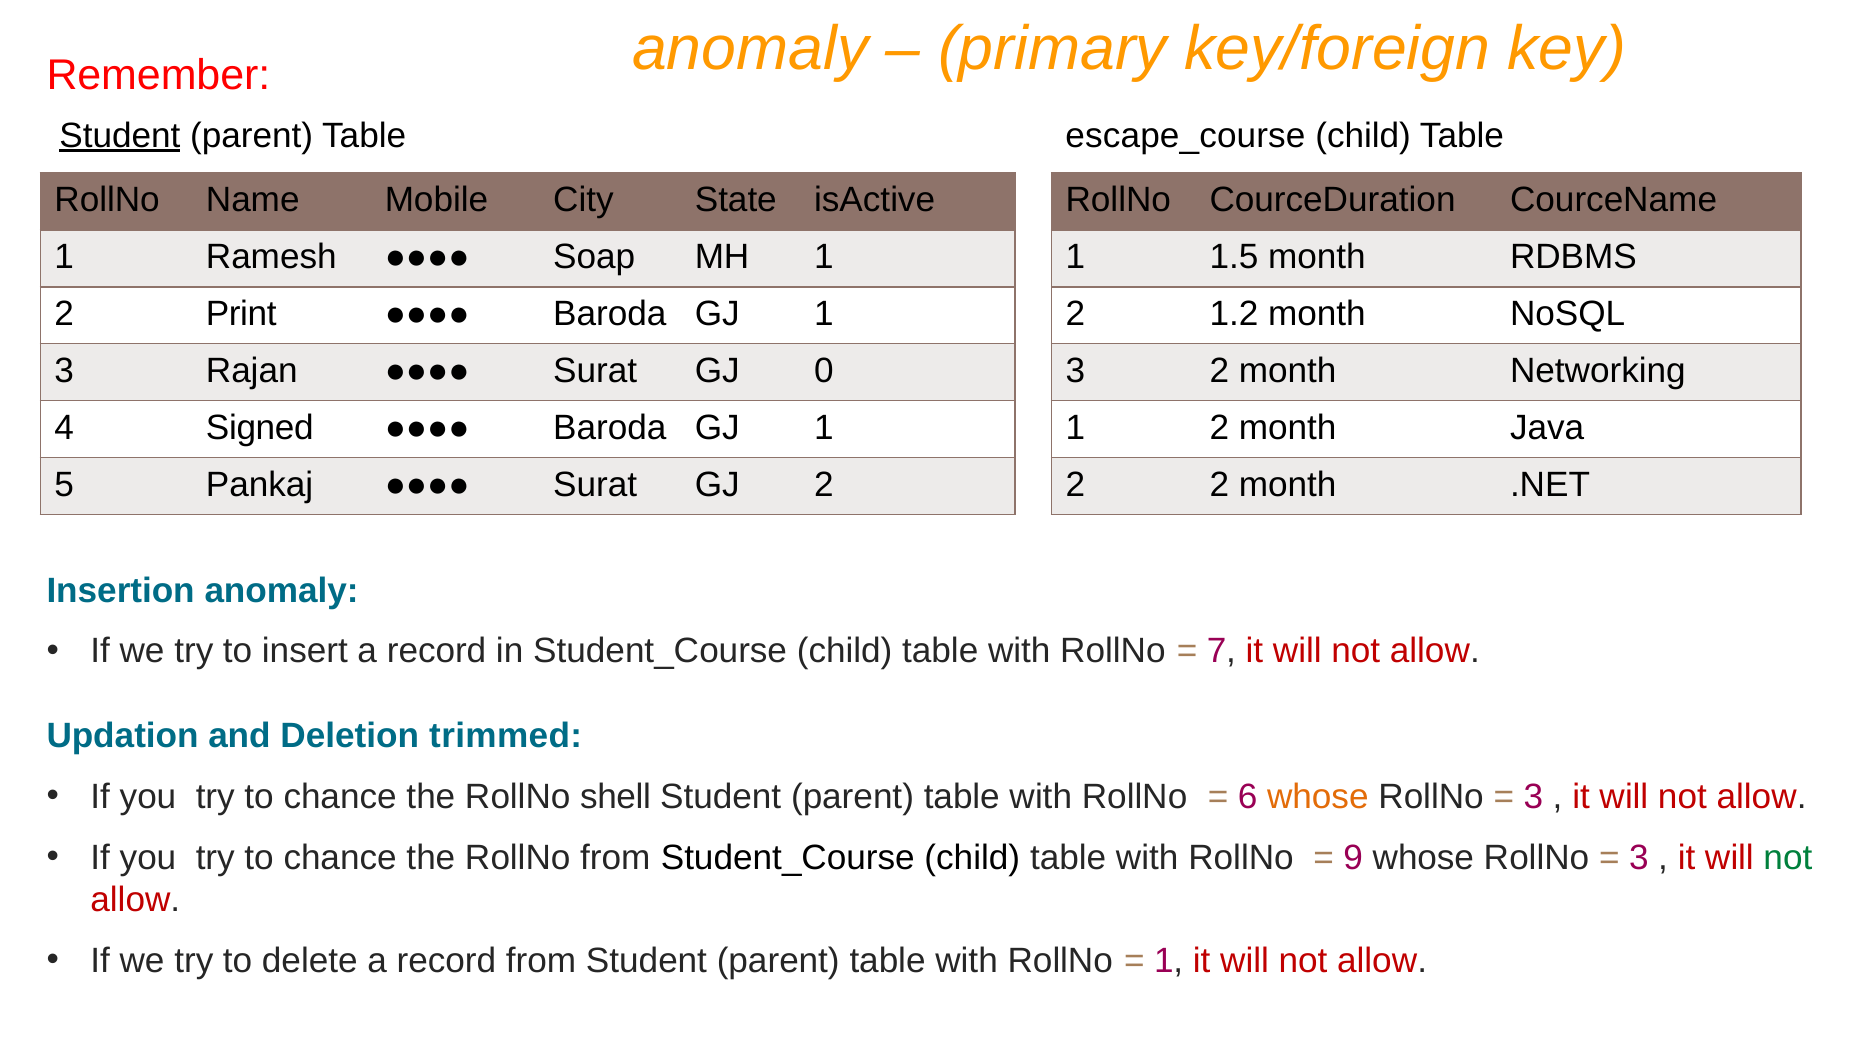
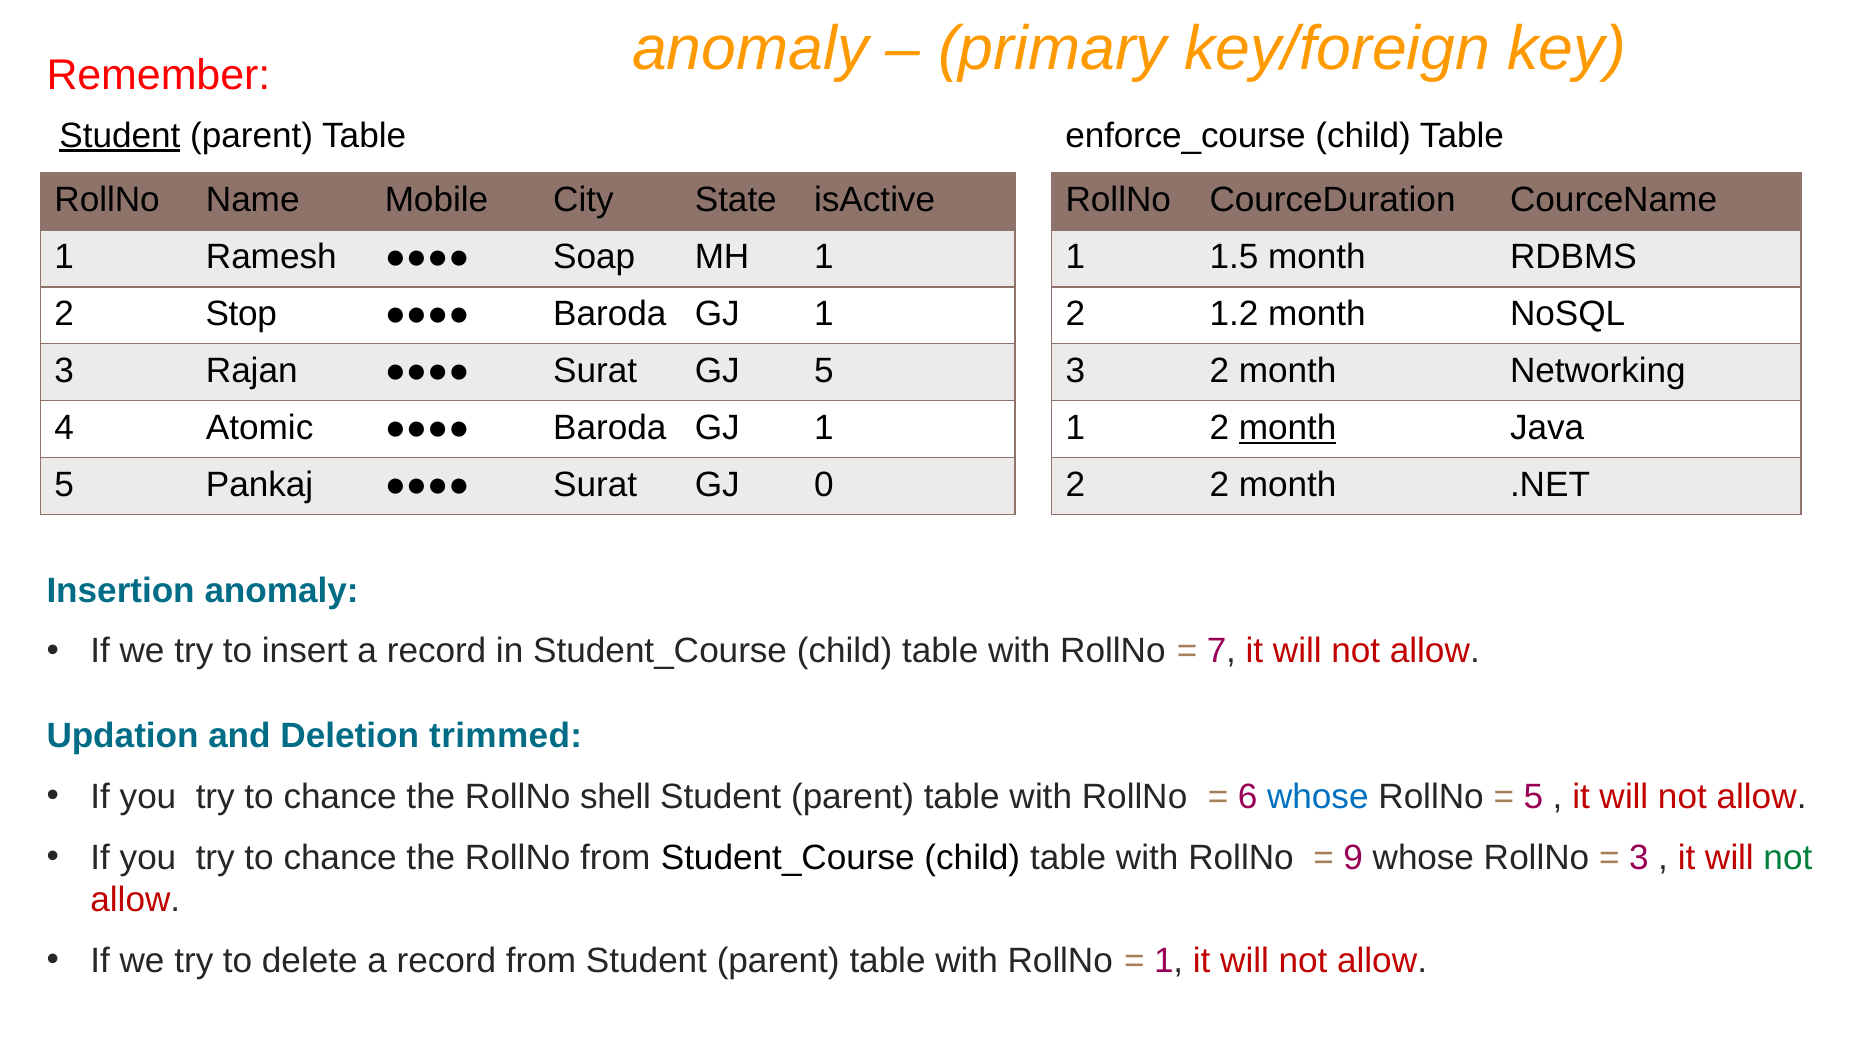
escape_course: escape_course -> enforce_course
Print: Print -> Stop
GJ 0: 0 -> 5
Signed: Signed -> Atomic
month at (1288, 428) underline: none -> present
GJ 2: 2 -> 0
whose at (1318, 797) colour: orange -> blue
3 at (1533, 797): 3 -> 5
